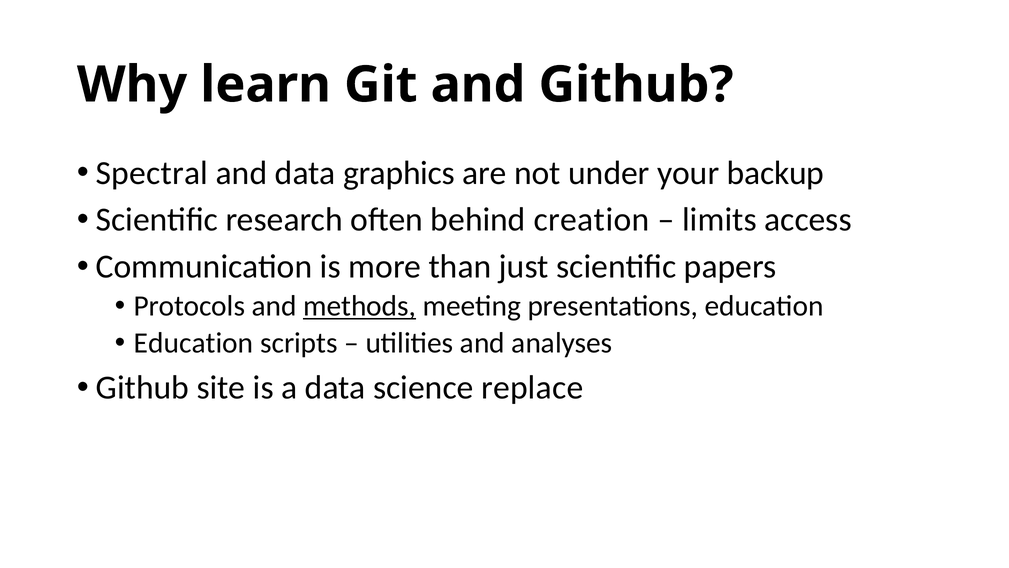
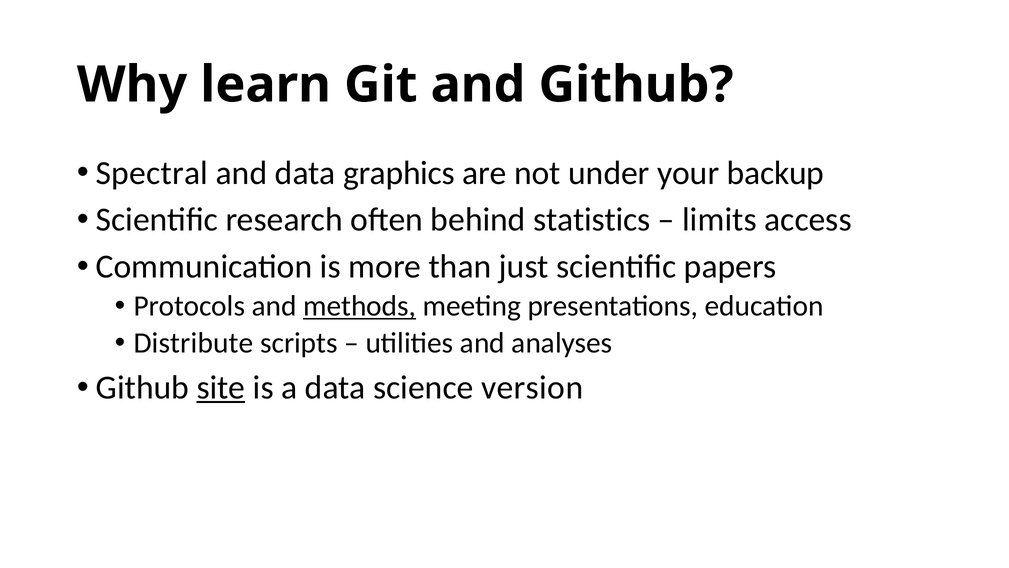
creation: creation -> statistics
Education at (194, 343): Education -> Distribute
site underline: none -> present
replace: replace -> version
